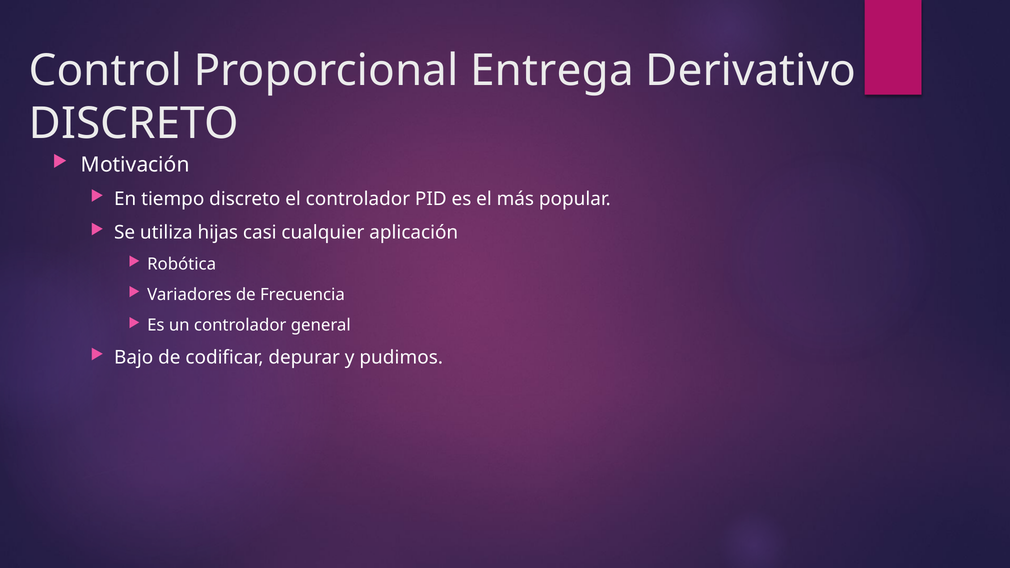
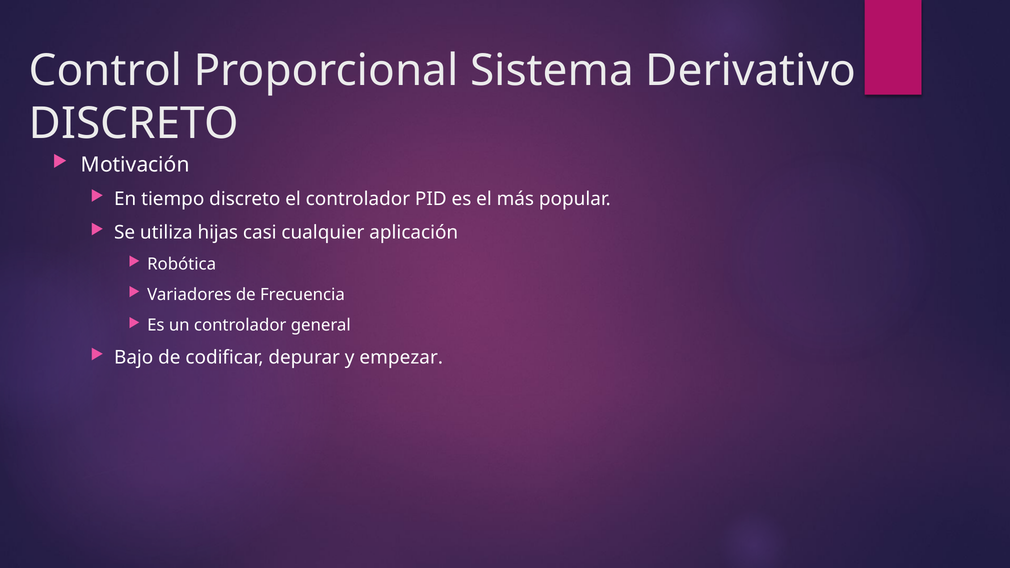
Entrega: Entrega -> Sistema
pudimos: pudimos -> empezar
